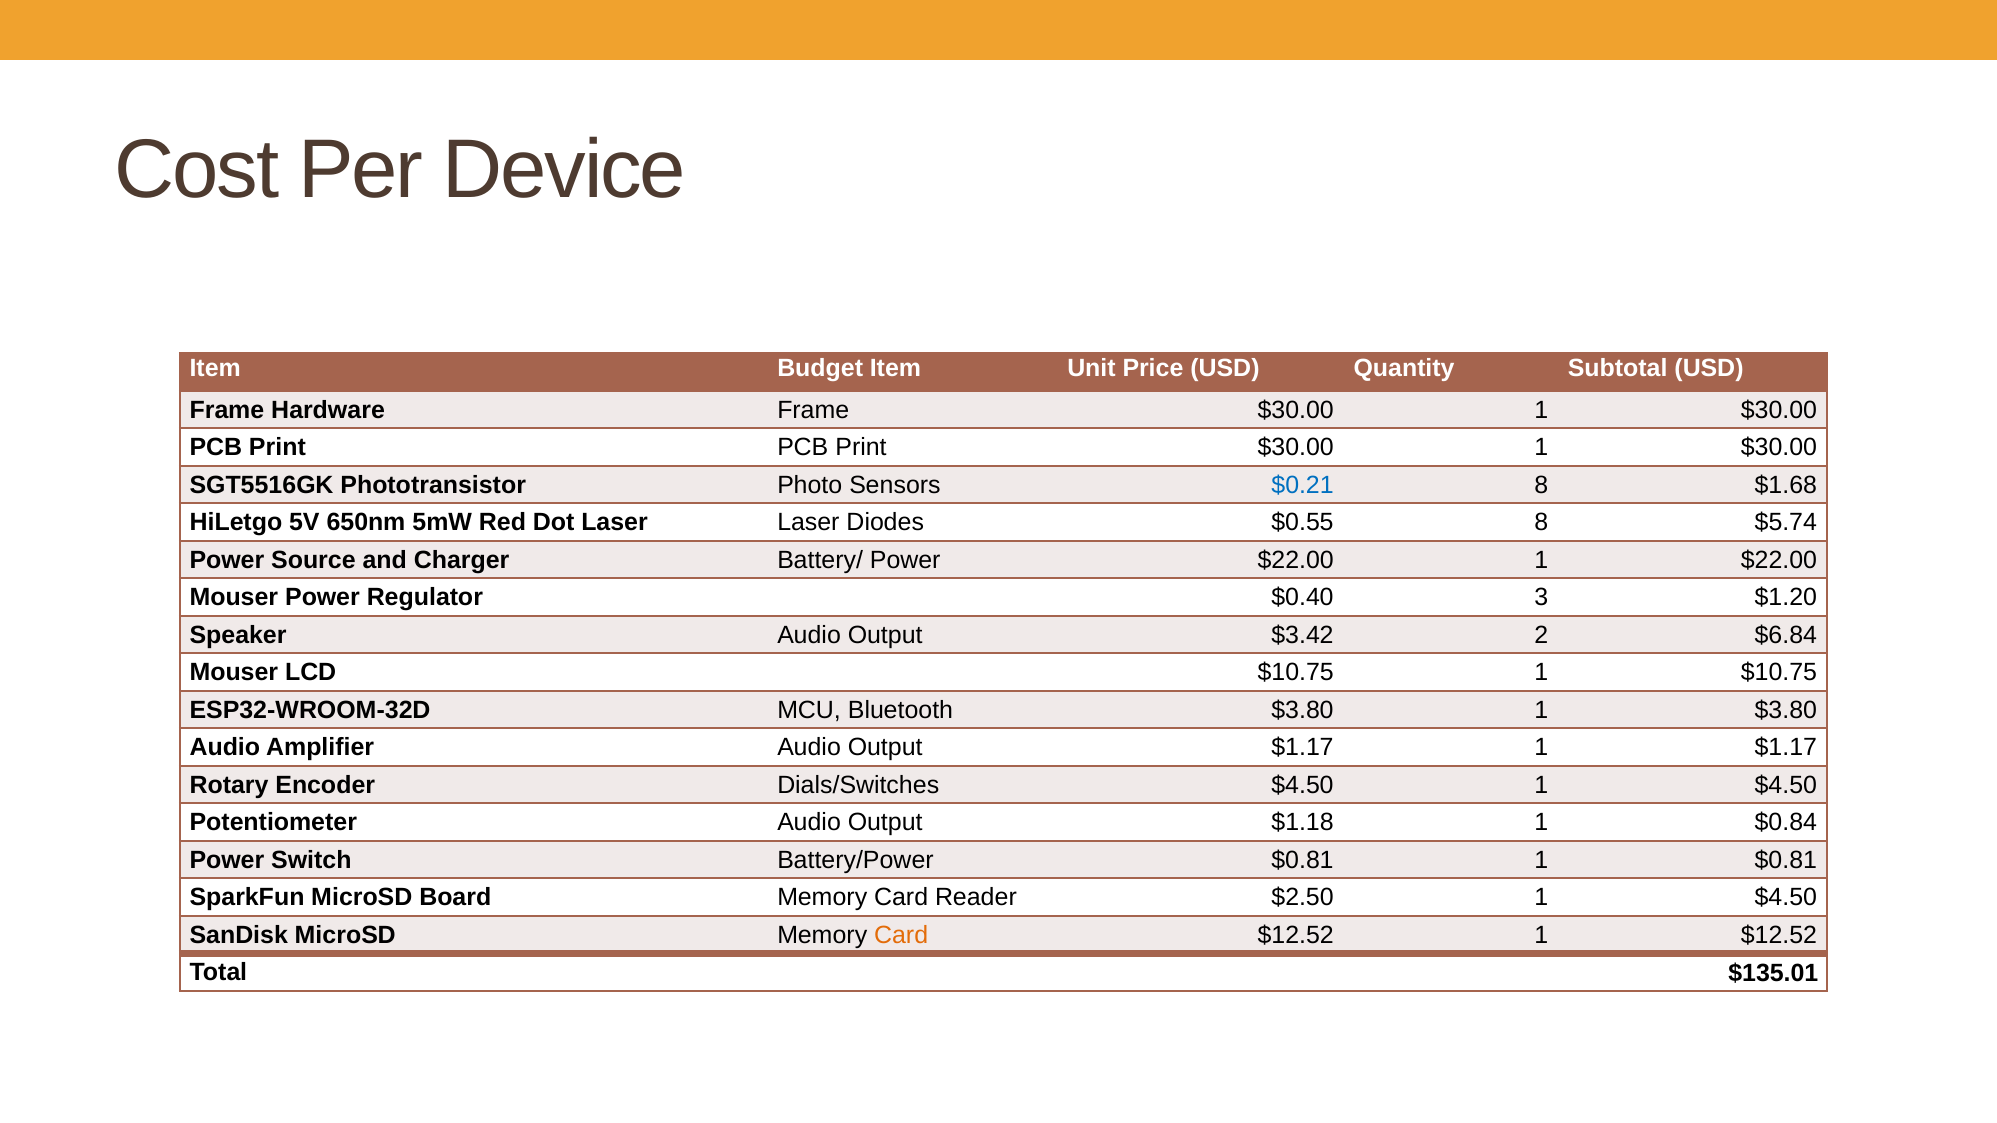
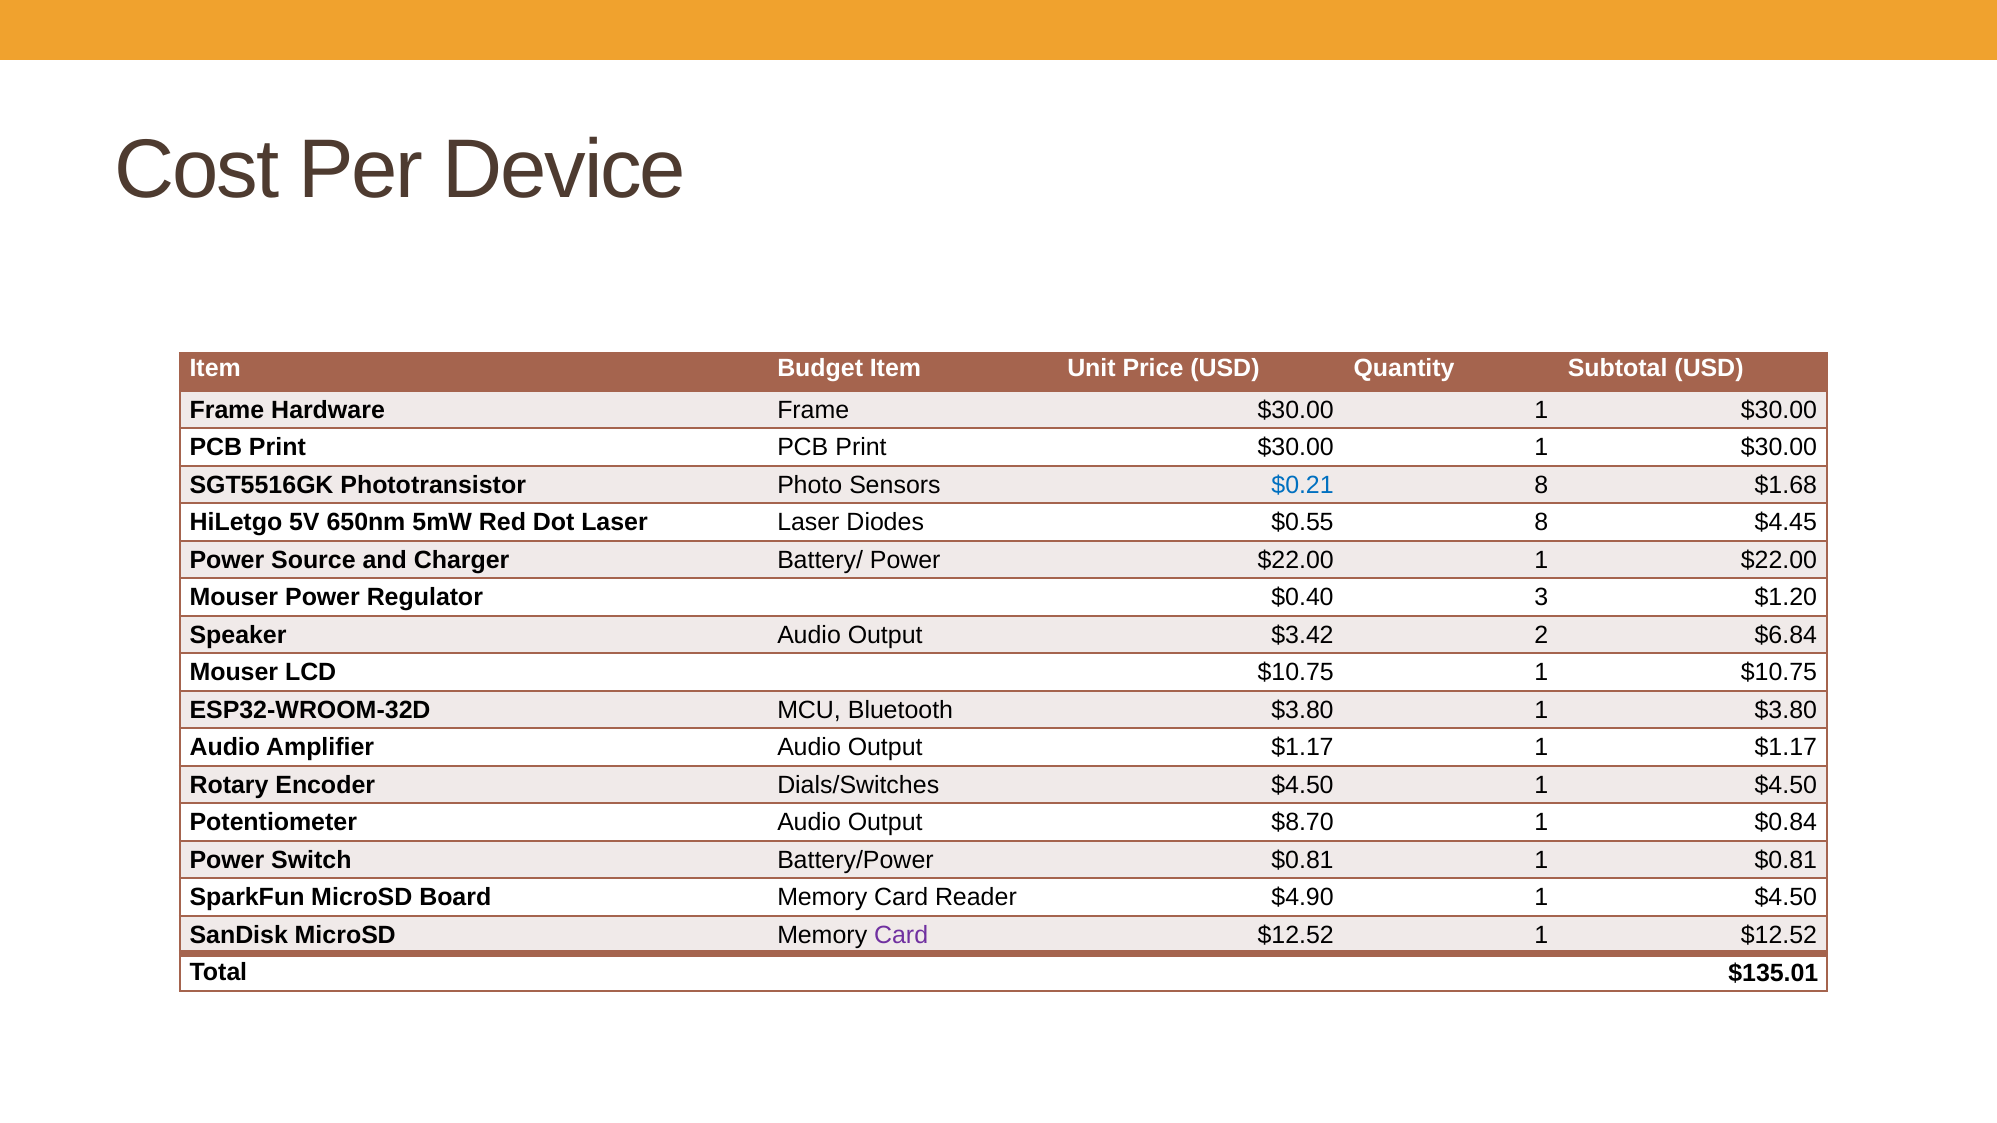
$5.74: $5.74 -> $4.45
$1.18: $1.18 -> $8.70
$2.50: $2.50 -> $4.90
Card at (901, 935) colour: orange -> purple
